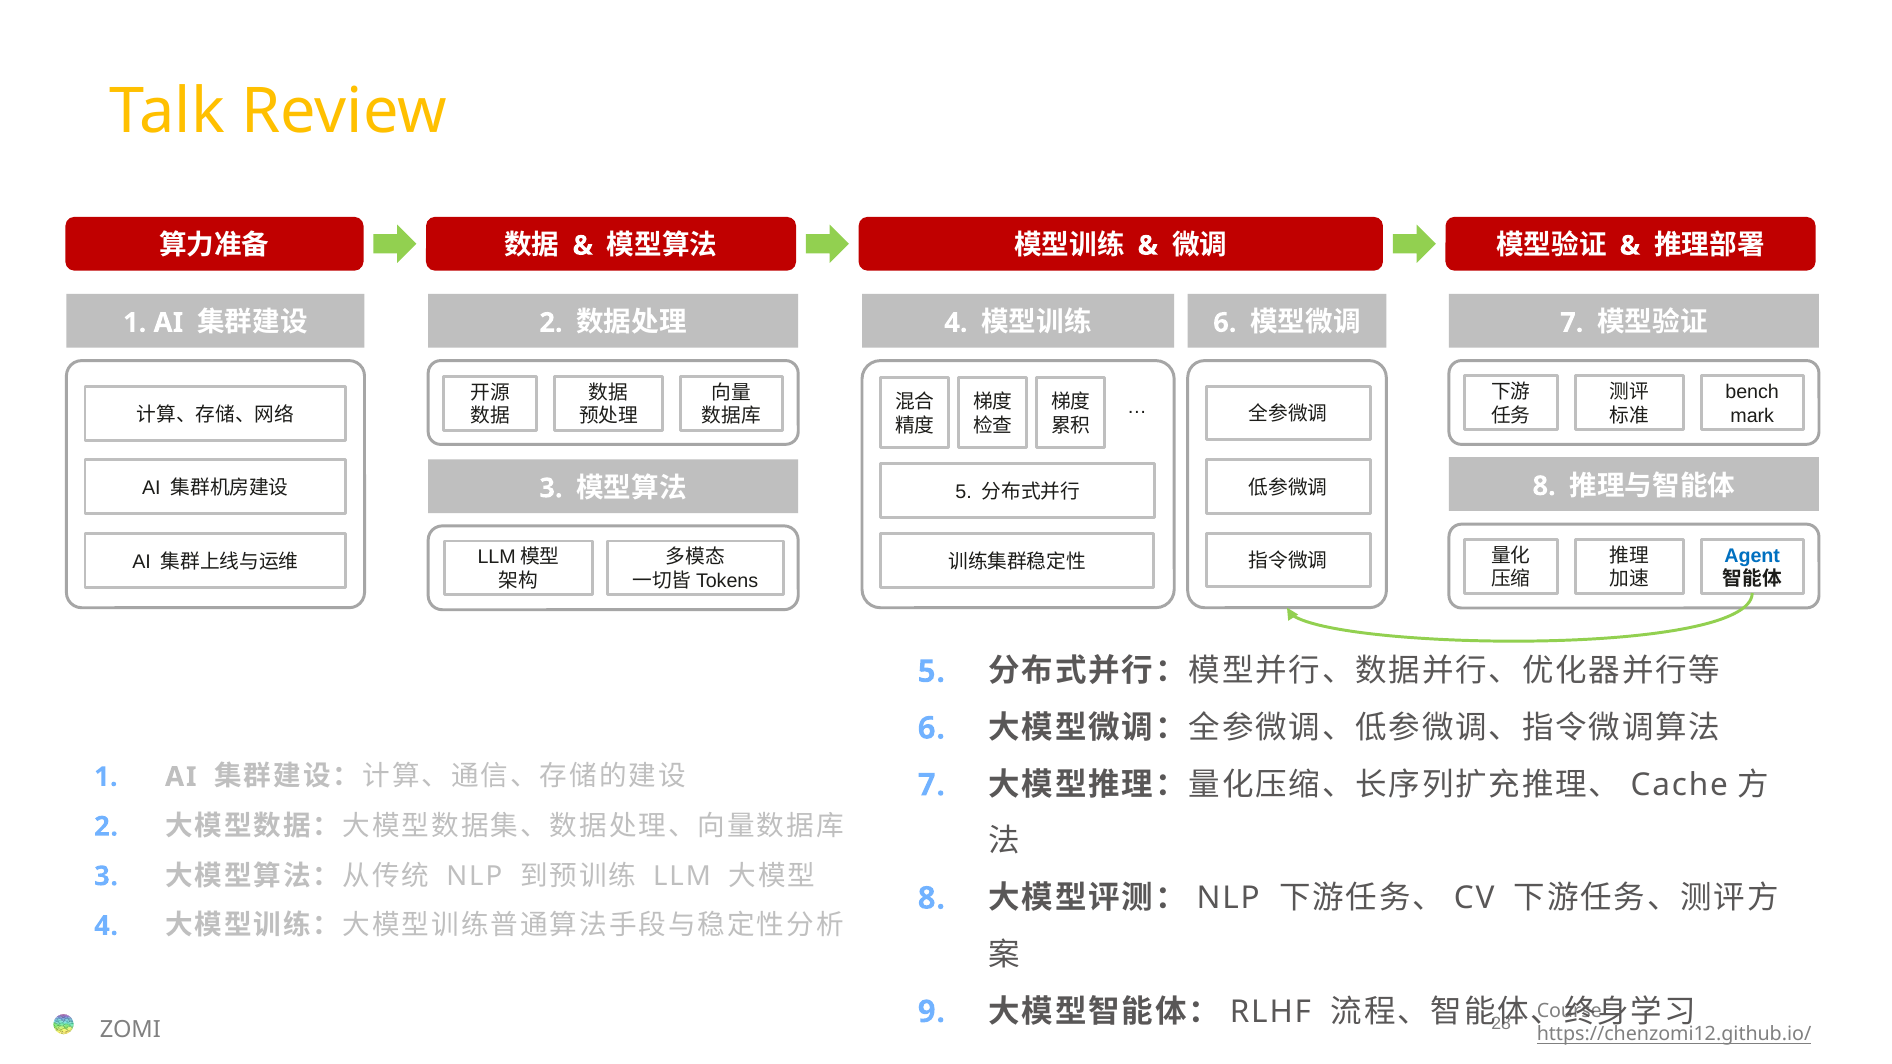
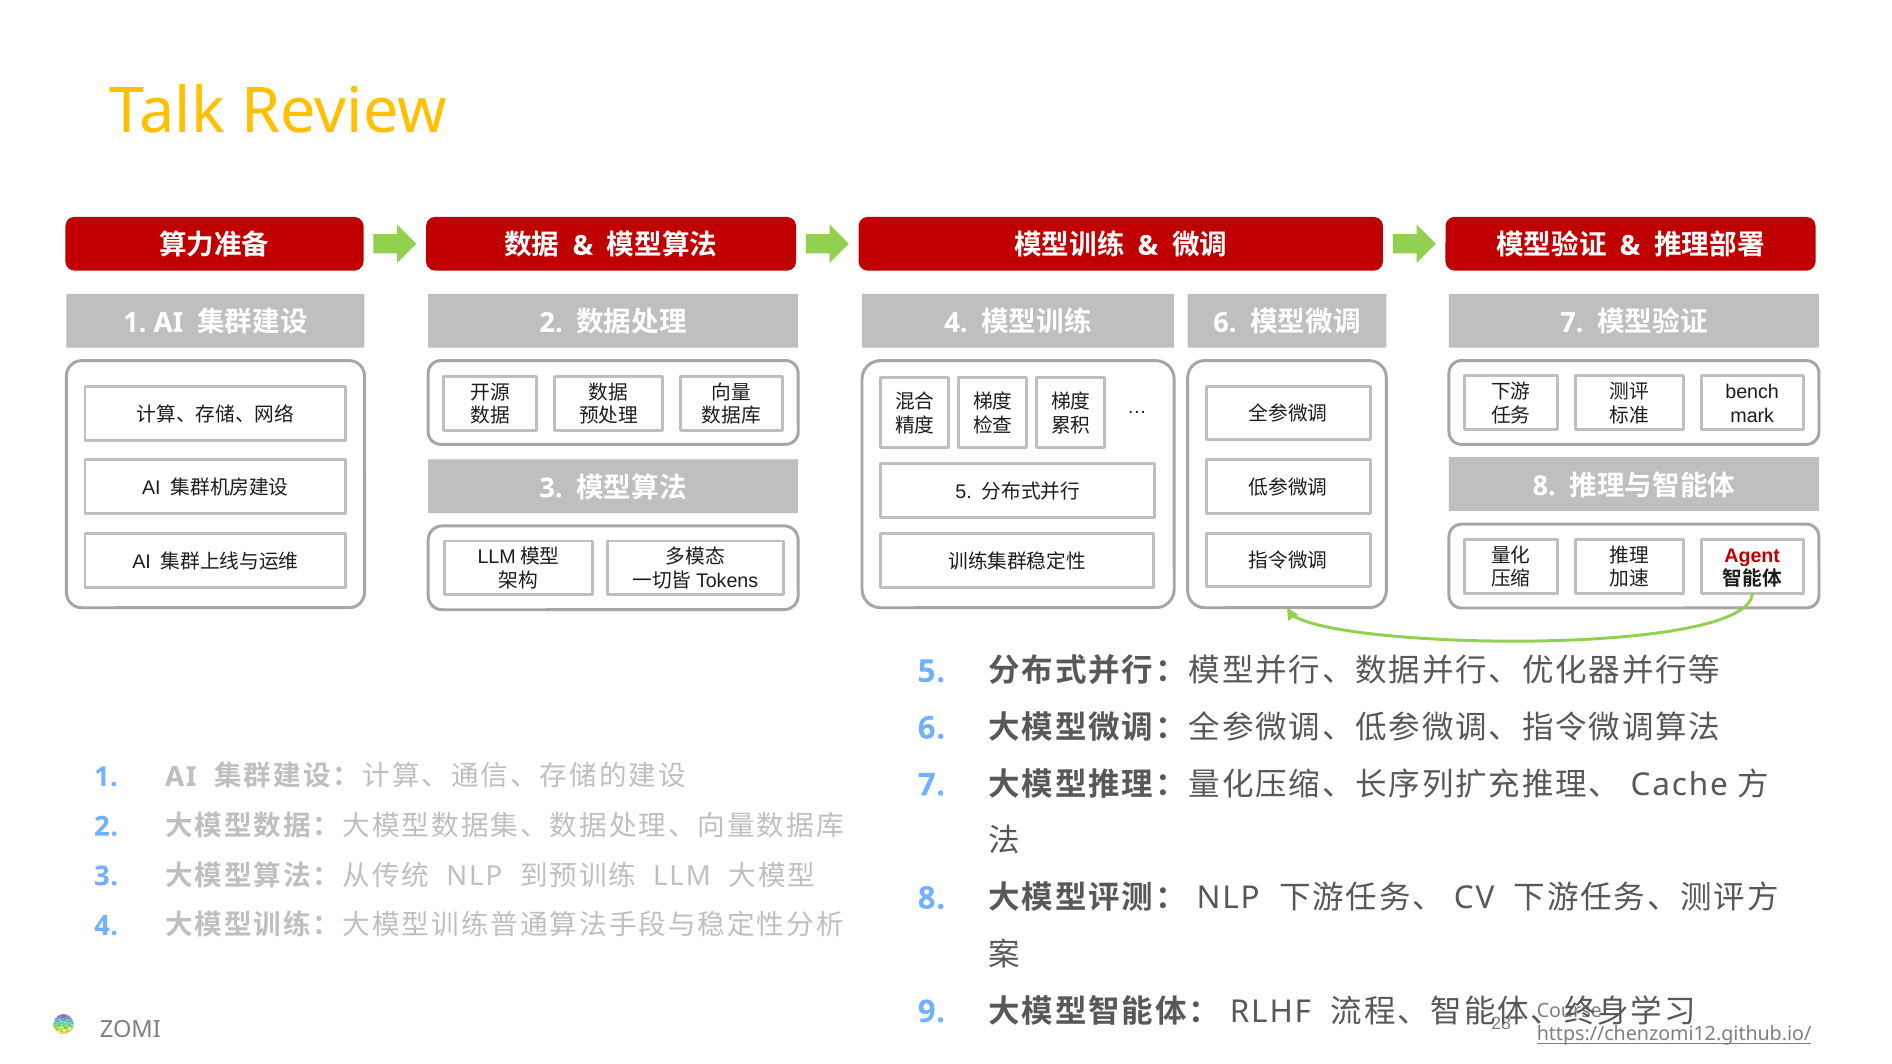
Agent colour: blue -> red
